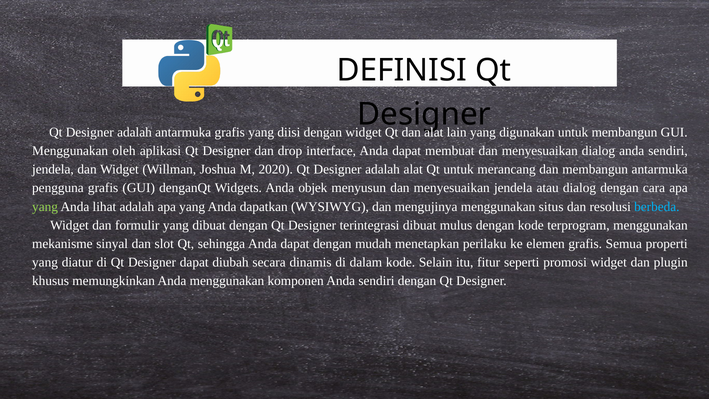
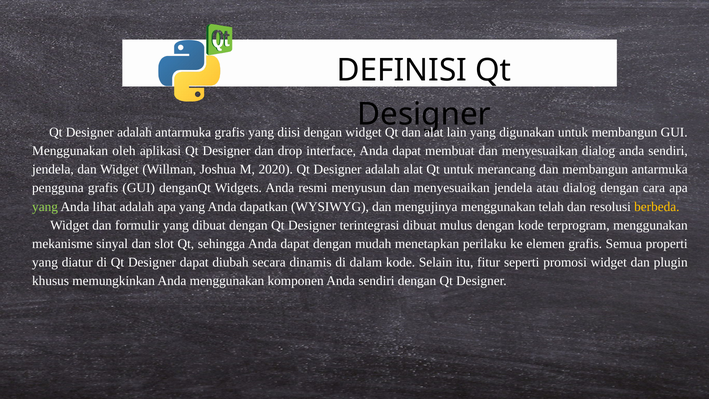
objek: objek -> resmi
situs: situs -> telah
berbeda colour: light blue -> yellow
